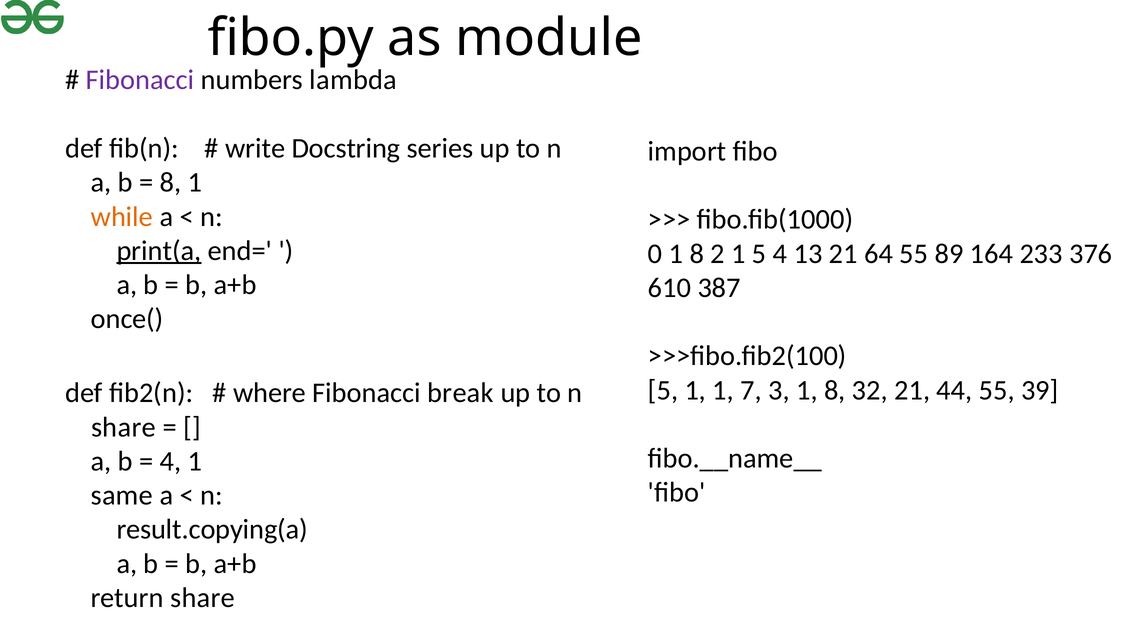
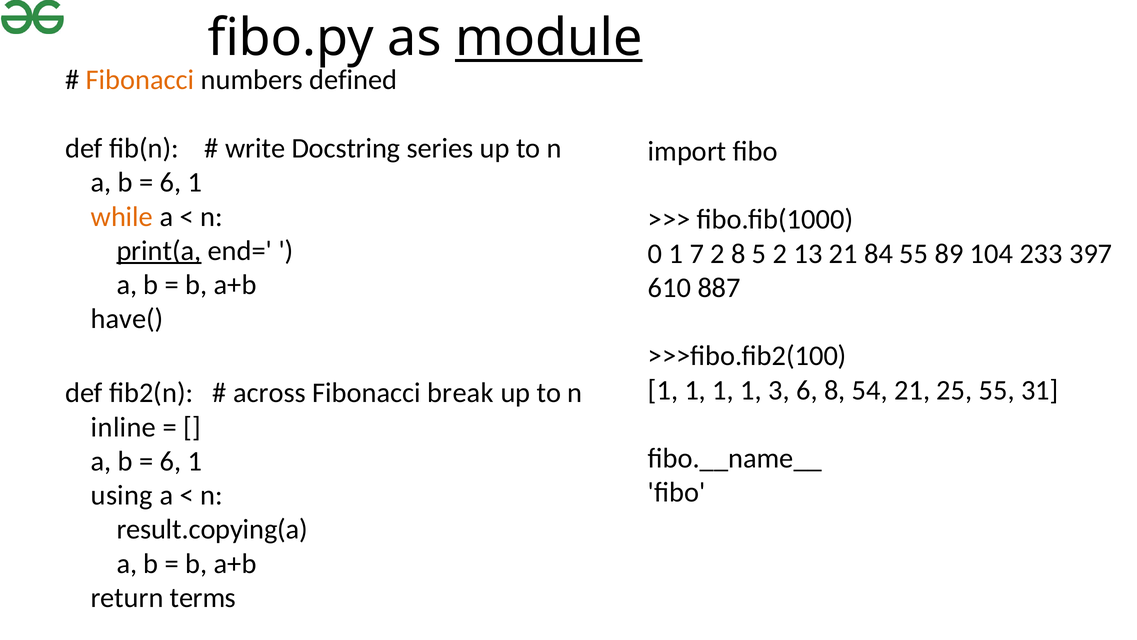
module underline: none -> present
Fibonacci at (140, 80) colour: purple -> orange
lambda: lambda -> defined
8 at (171, 182): 8 -> 6
0 1 8: 8 -> 7
2 1: 1 -> 8
5 4: 4 -> 2
64: 64 -> 84
164: 164 -> 104
376: 376 -> 397
387: 387 -> 887
once(: once( -> have(
5 at (663, 390): 5 -> 1
7 at (751, 390): 7 -> 1
3 1: 1 -> 6
32: 32 -> 54
44: 44 -> 25
39: 39 -> 31
where: where -> across
share at (123, 427): share -> inline
4 at (171, 461): 4 -> 6
same: same -> using
return share: share -> terms
